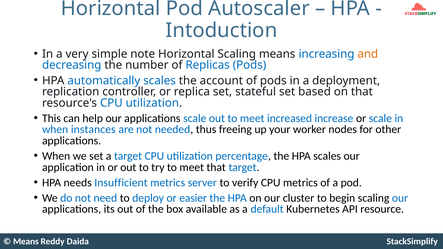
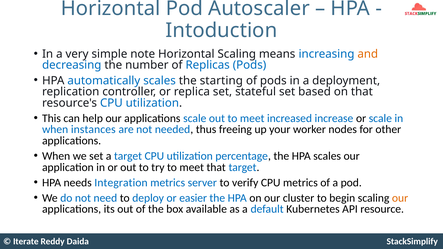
account: account -> starting
Insufficient: Insufficient -> Integration
our at (400, 198) colour: blue -> orange
Means at (26, 242): Means -> Iterate
